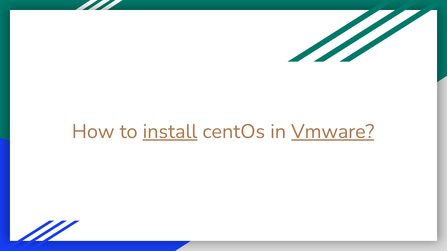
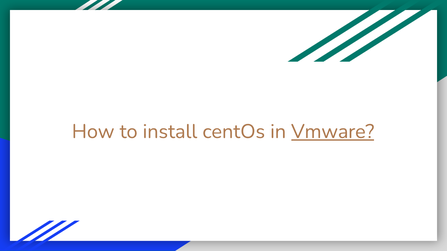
install underline: present -> none
